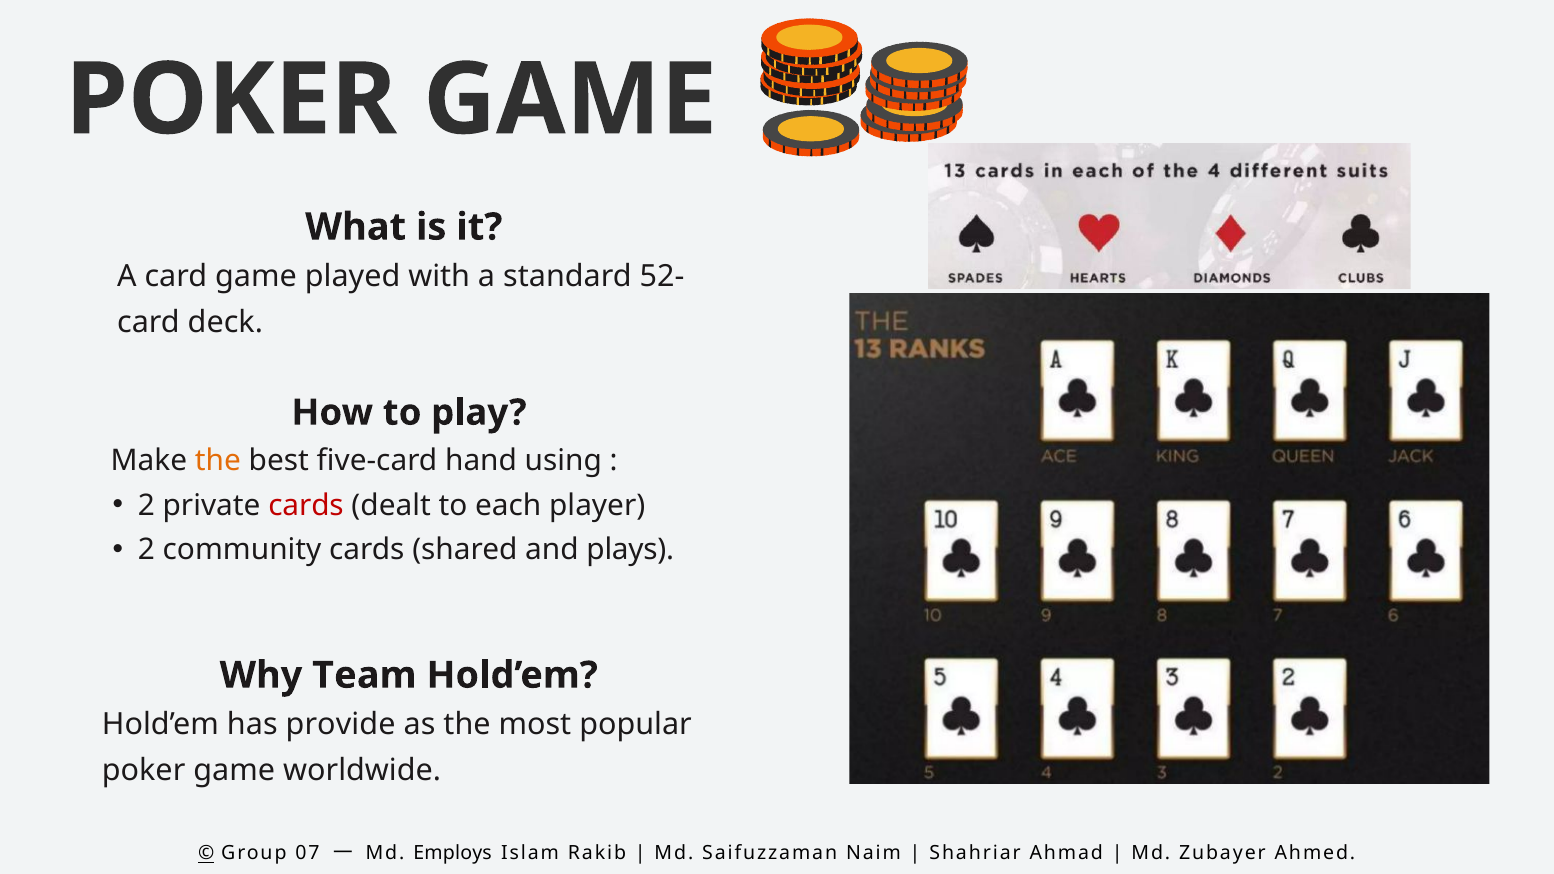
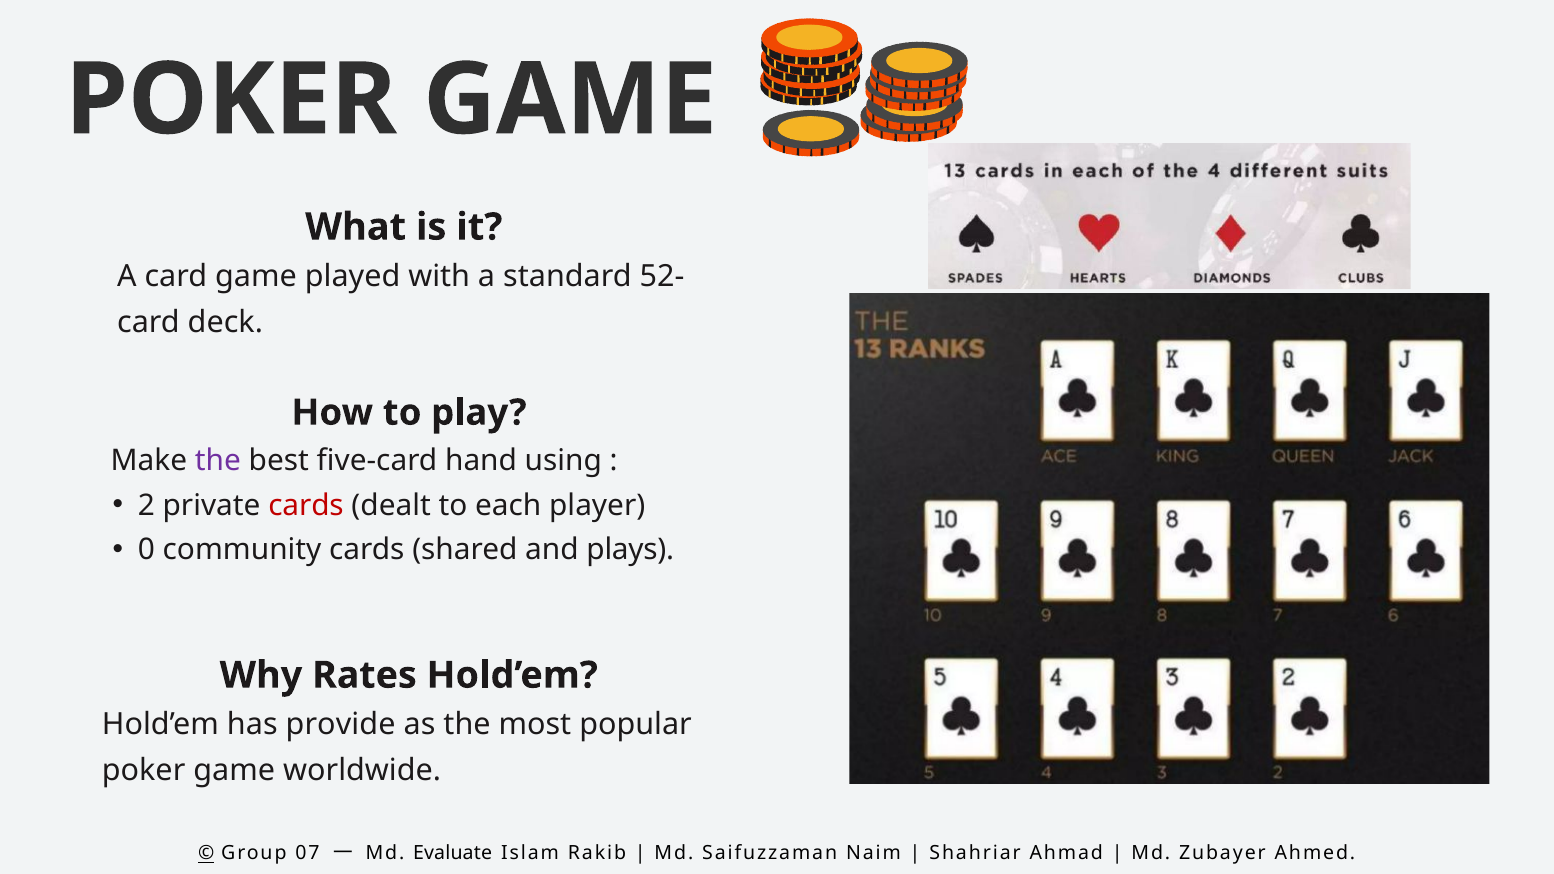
the at (218, 461) colour: orange -> purple
2 at (146, 550): 2 -> 0
Team: Team -> Rates
Employs: Employs -> Evaluate
